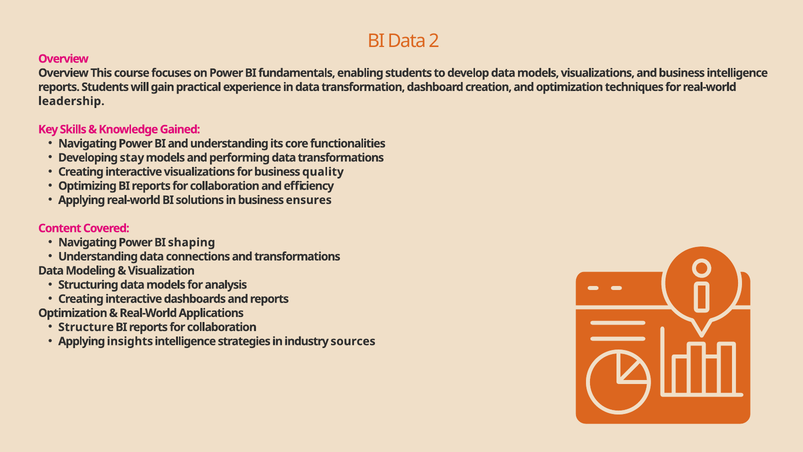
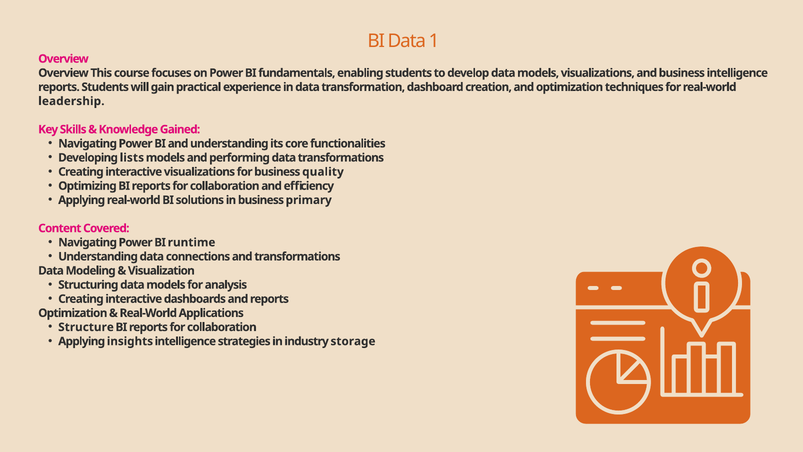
2: 2 -> 1
stay: stay -> lists
ensures: ensures -> primary
shaping: shaping -> runtime
sources: sources -> storage
